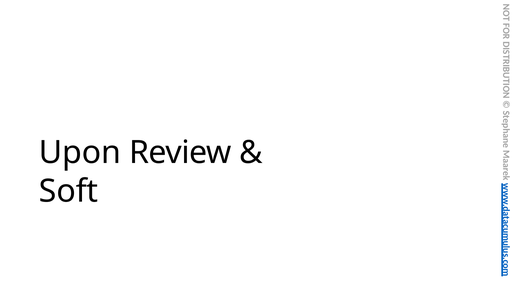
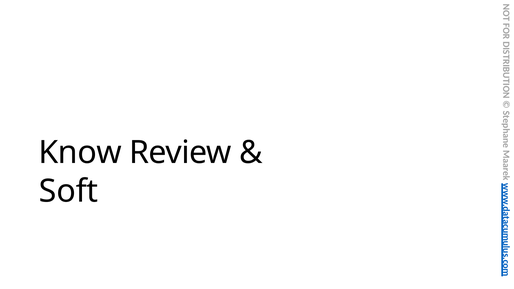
Upon: Upon -> Know
